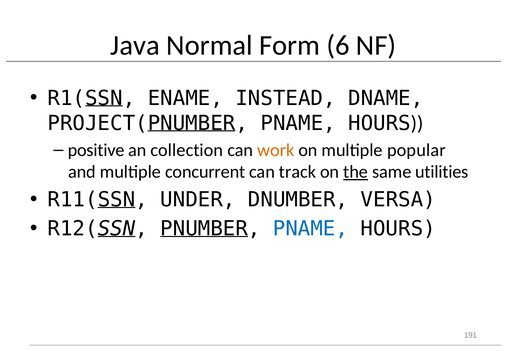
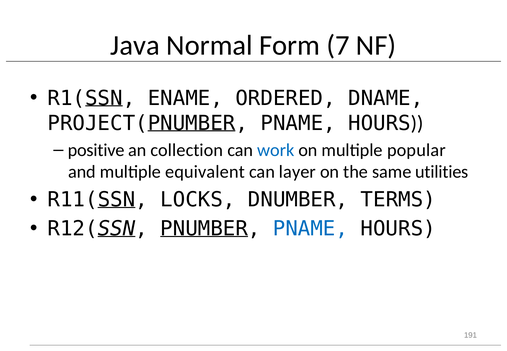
6: 6 -> 7
INSTEAD: INSTEAD -> ORDERED
work colour: orange -> blue
concurrent: concurrent -> equivalent
track: track -> layer
the underline: present -> none
UNDER: UNDER -> LOCKS
VERSA: VERSA -> TERMS
